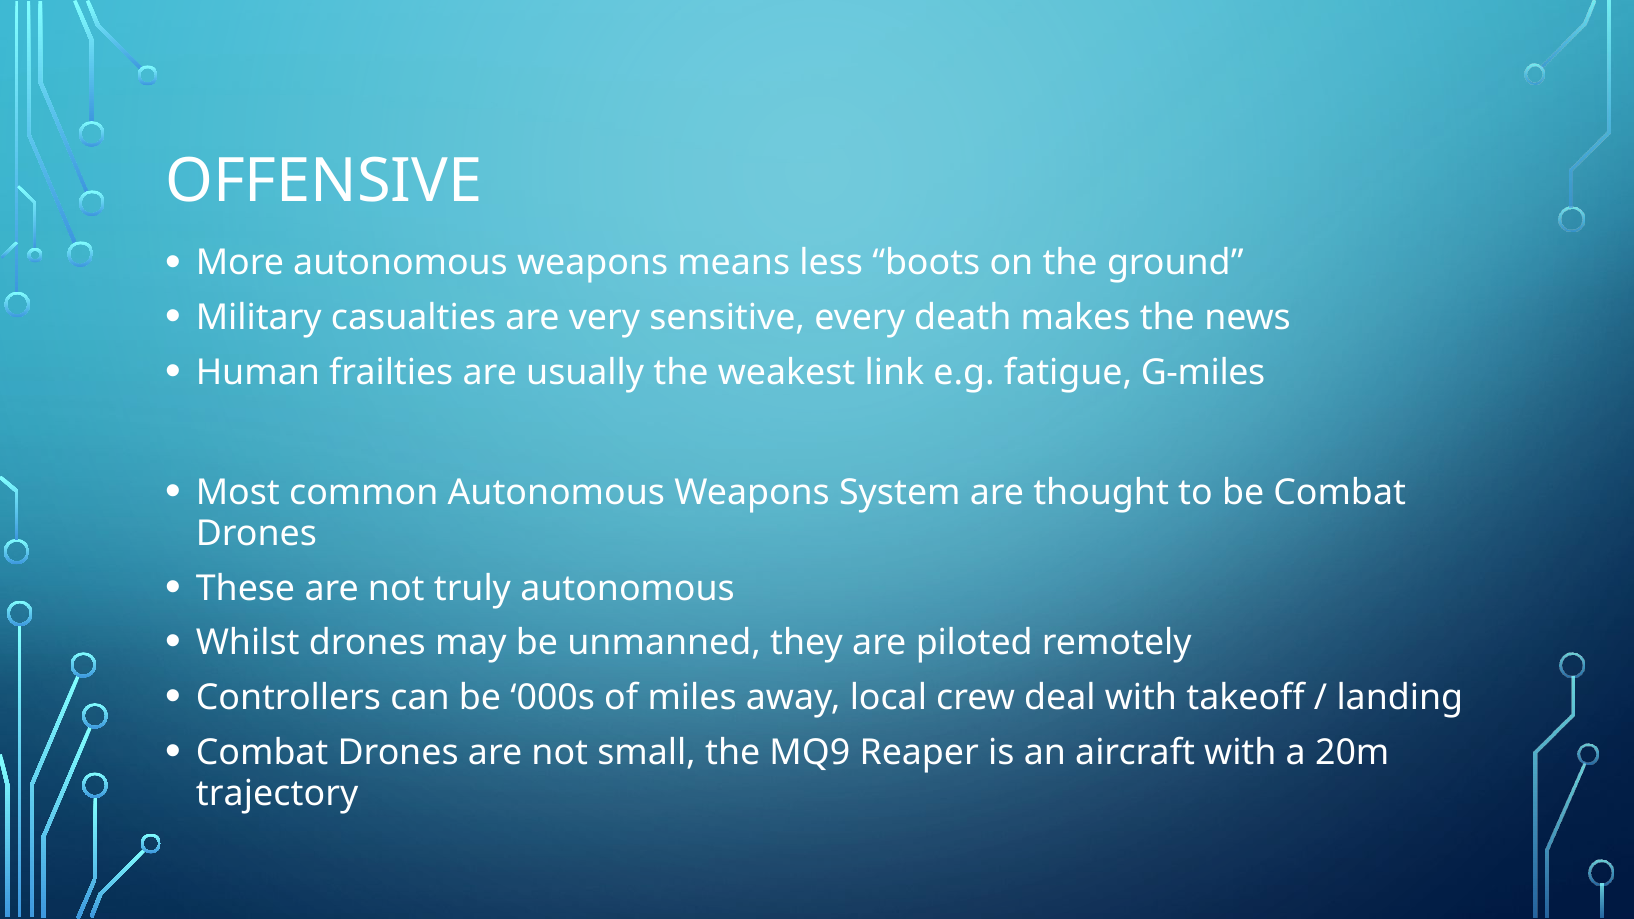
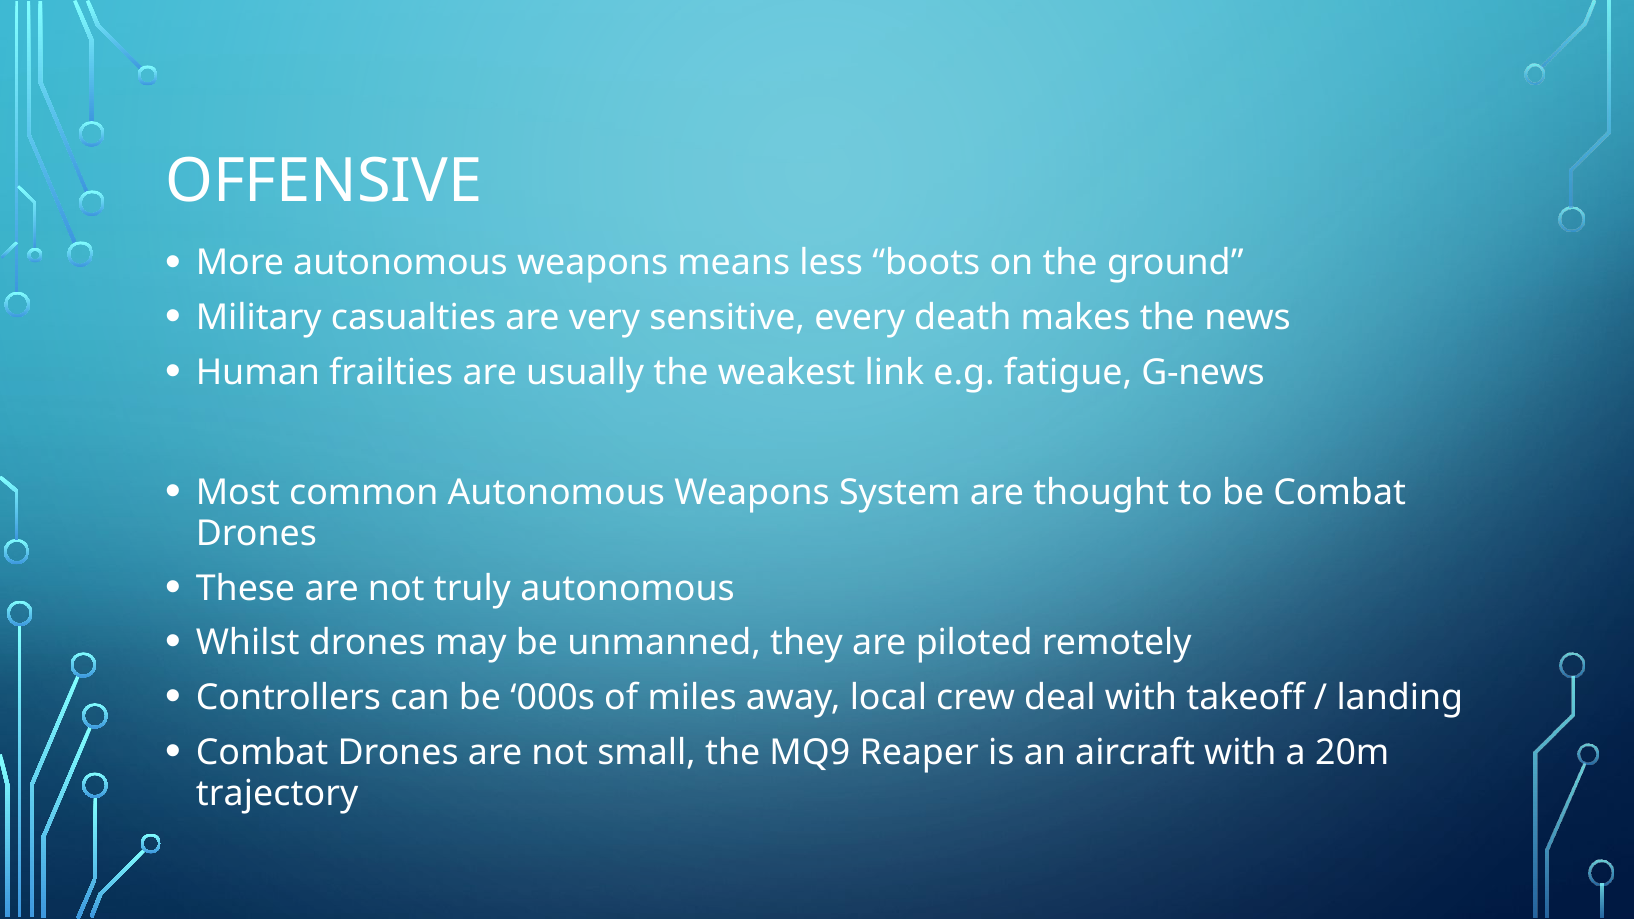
G-miles: G-miles -> G-news
